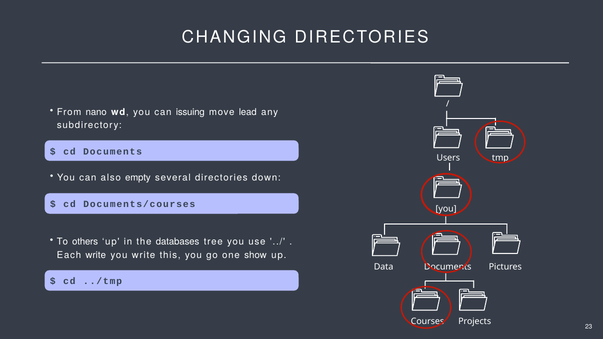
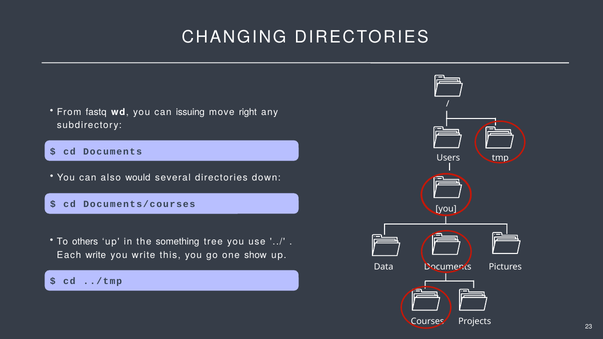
nano: nano -> fastq
lead: lead -> right
empty: empty -> would
databases: databases -> something
